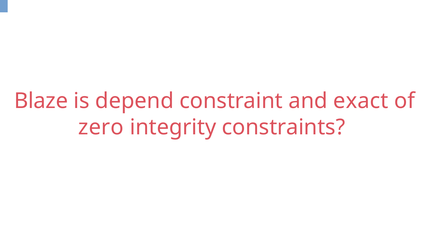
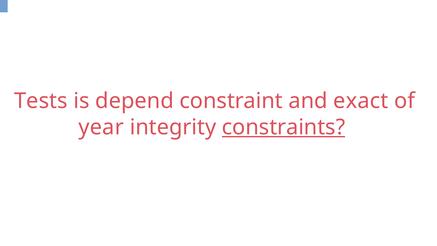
Blaze: Blaze -> Tests
zero: zero -> year
constraints underline: none -> present
